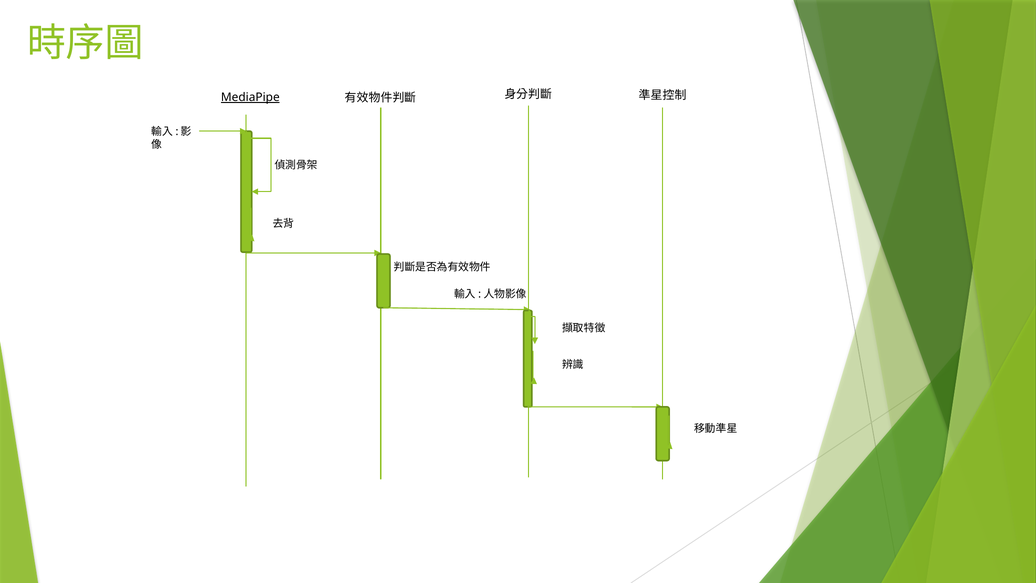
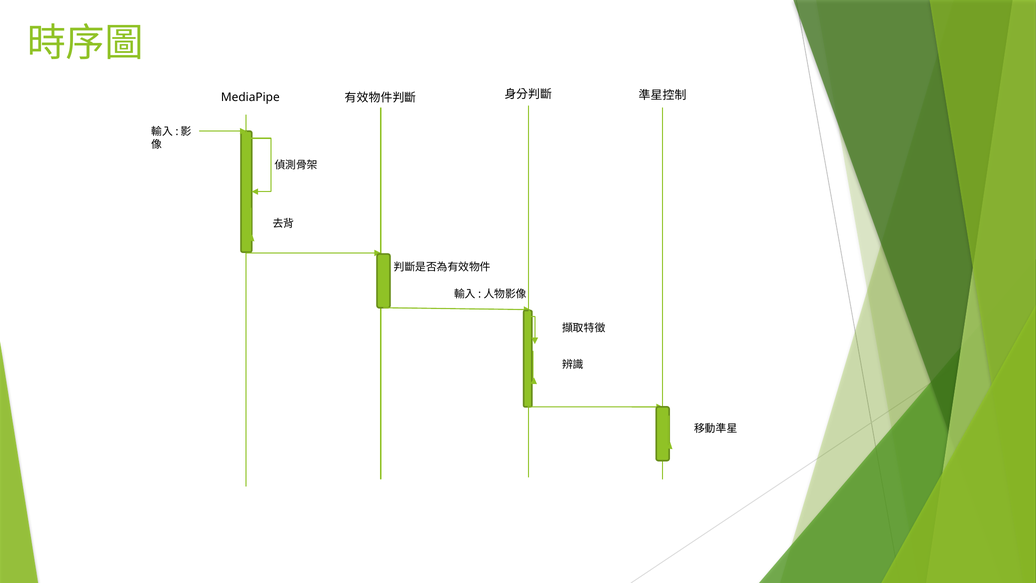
MediaPipe underline: present -> none
